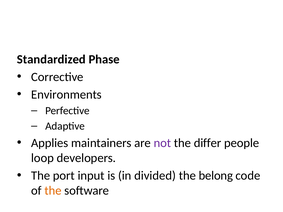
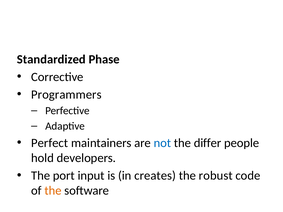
Environments: Environments -> Programmers
Applies: Applies -> Perfect
not colour: purple -> blue
loop: loop -> hold
divided: divided -> creates
belong: belong -> robust
